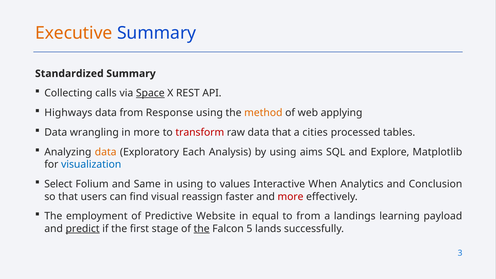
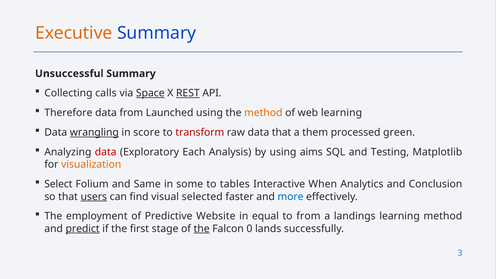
Standardized: Standardized -> Unsuccessful
REST underline: none -> present
Highways: Highways -> Therefore
Response: Response -> Launched
web applying: applying -> learning
wrangling underline: none -> present
in more: more -> score
cities: cities -> them
tables: tables -> green
data at (106, 152) colour: orange -> red
Explore: Explore -> Testing
visualization colour: blue -> orange
in using: using -> some
values: values -> tables
users underline: none -> present
reassign: reassign -> selected
more at (291, 197) colour: red -> blue
learning payload: payload -> method
5: 5 -> 0
